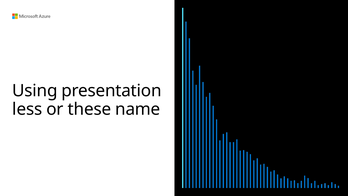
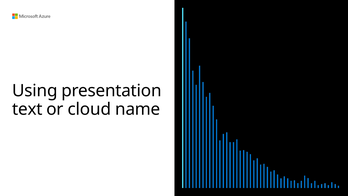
less: less -> text
these: these -> cloud
